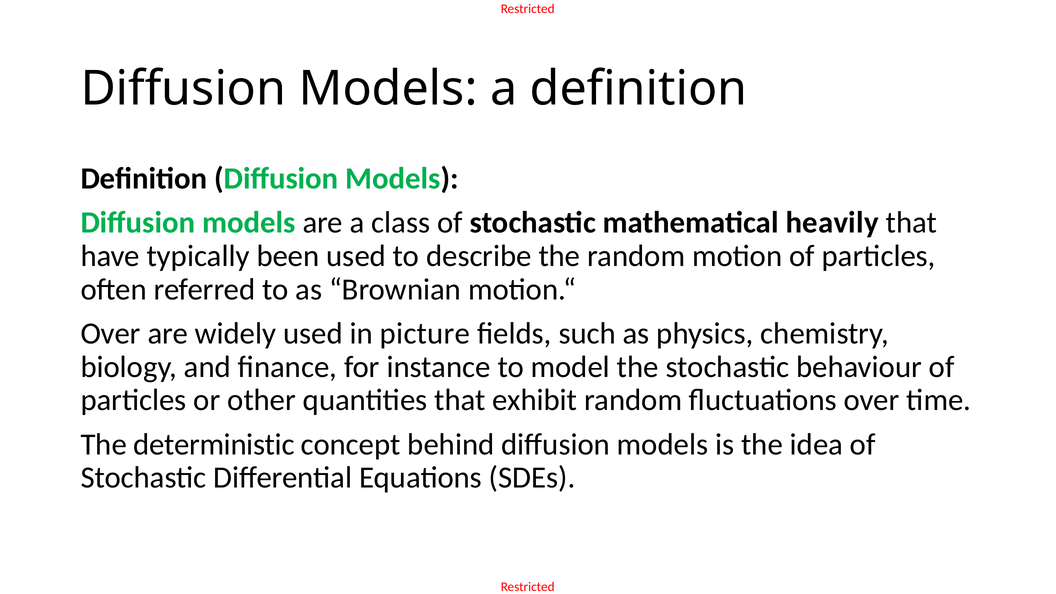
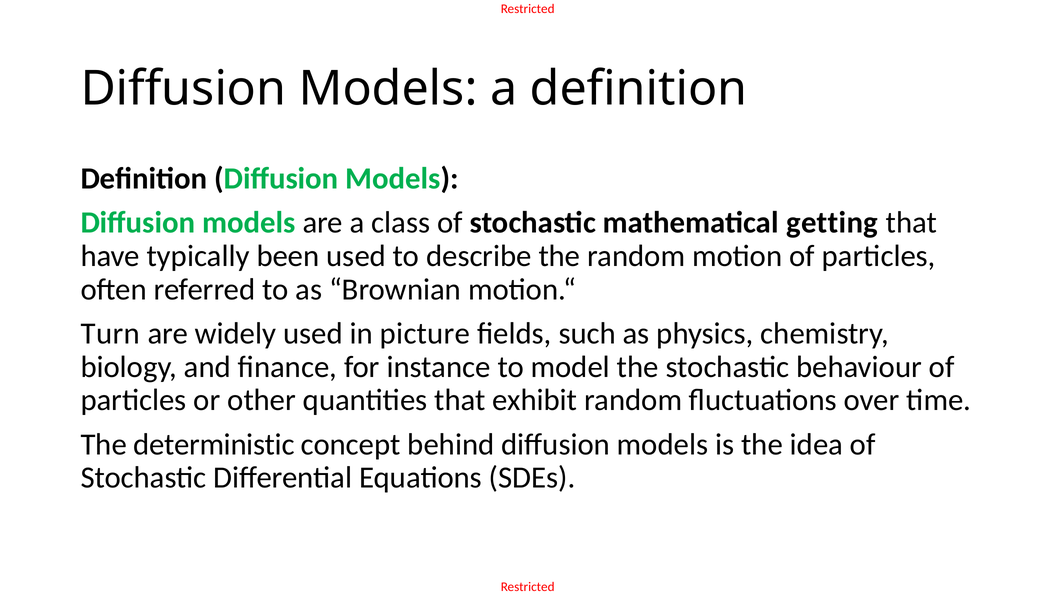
heavily: heavily -> getting
Over at (111, 334): Over -> Turn
